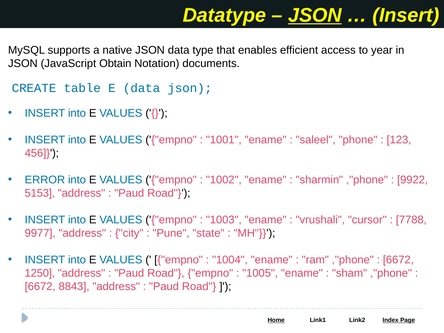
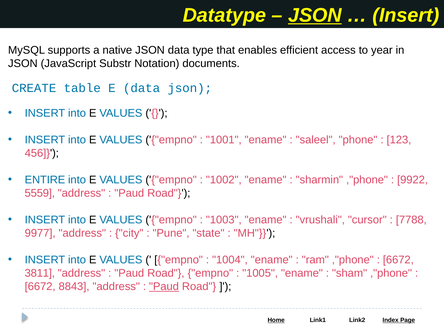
Obtain: Obtain -> Substr
ERROR: ERROR -> ENTIRE
5153: 5153 -> 5559
1250: 1250 -> 3811
Paud at (164, 286) underline: none -> present
